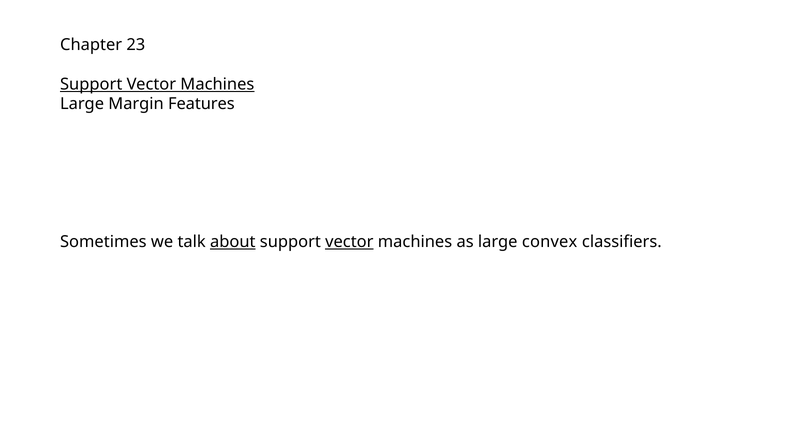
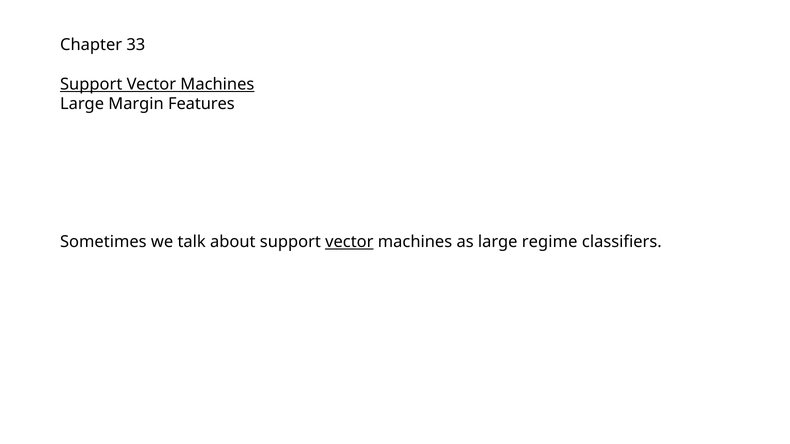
23: 23 -> 33
about underline: present -> none
convex: convex -> regime
